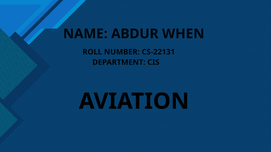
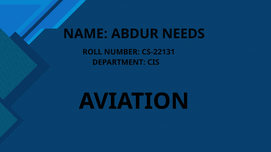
WHEN: WHEN -> NEEDS
